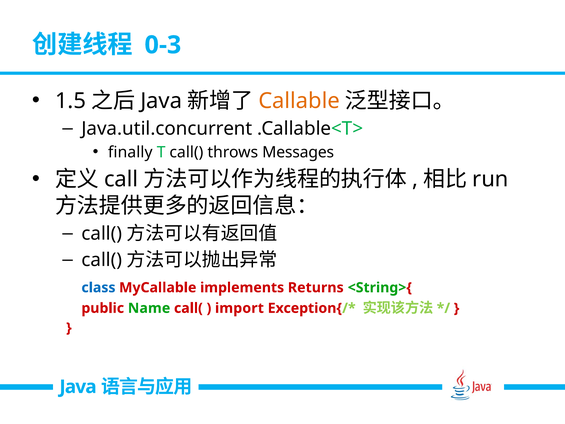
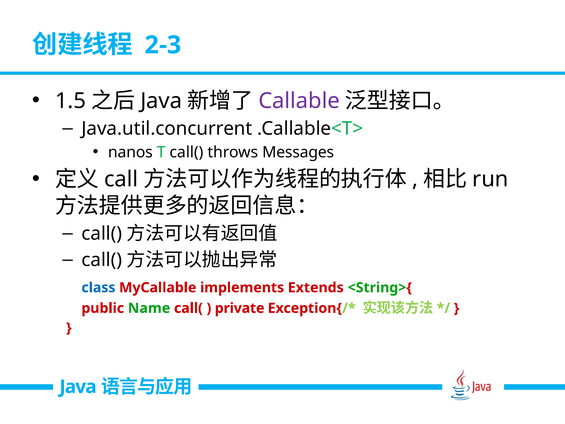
0-3: 0-3 -> 2-3
Callable colour: orange -> purple
finally: finally -> nanos
Returns: Returns -> Extends
import: import -> private
